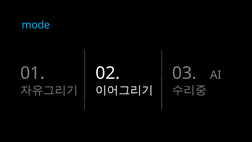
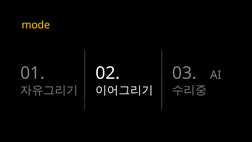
mode colour: light blue -> yellow
